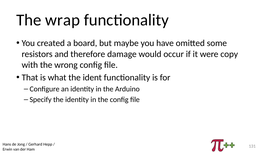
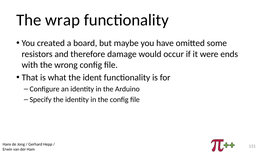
copy: copy -> ends
